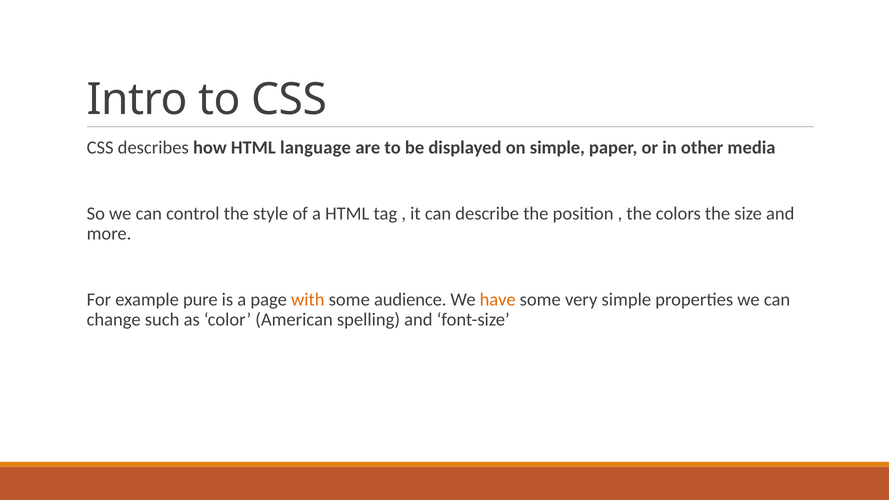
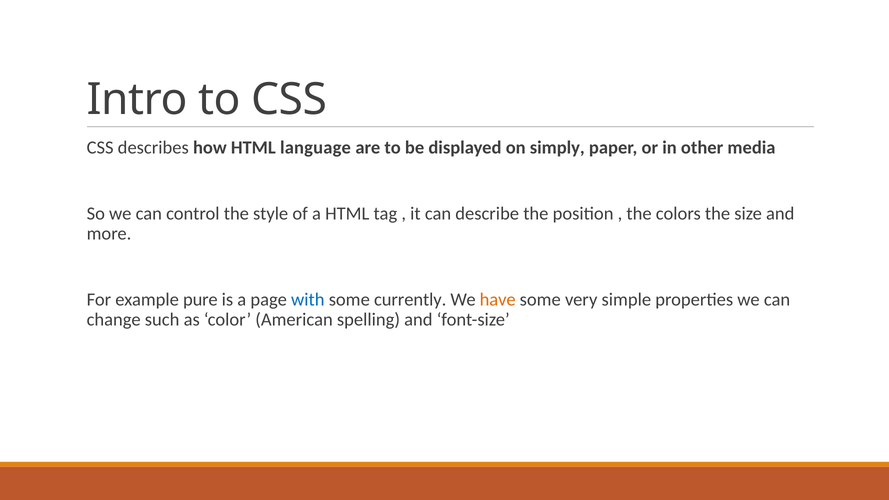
on simple: simple -> simply
with colour: orange -> blue
audience: audience -> currently
